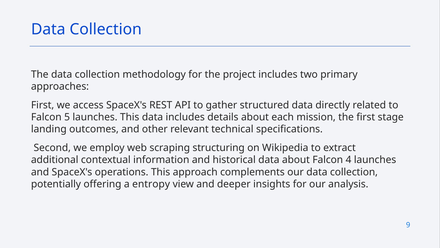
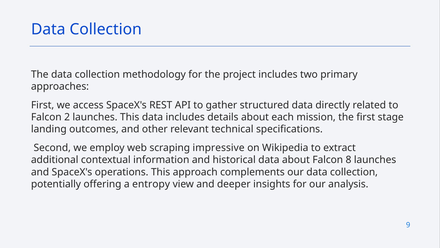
5: 5 -> 2
structuring: structuring -> impressive
4: 4 -> 8
